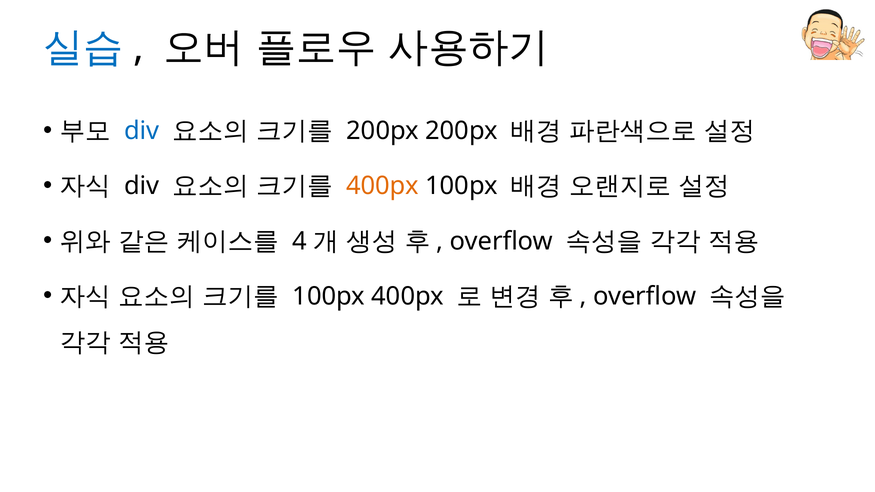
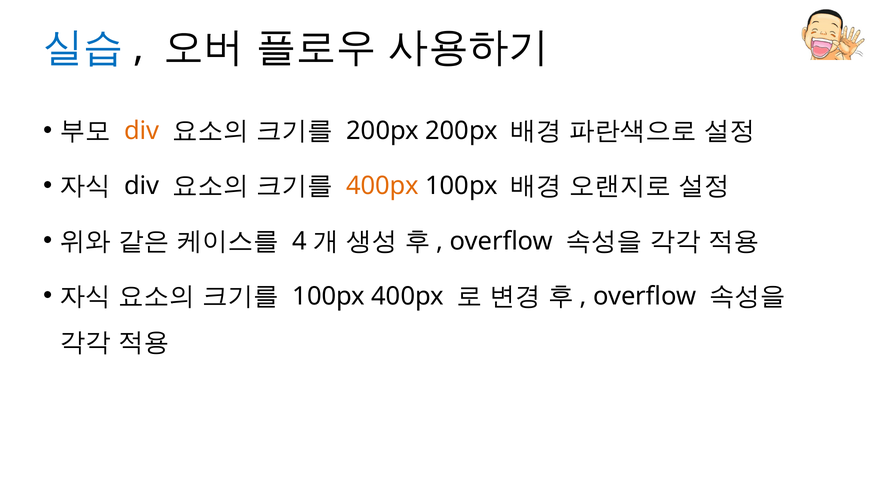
div at (142, 131) colour: blue -> orange
